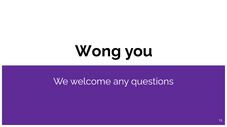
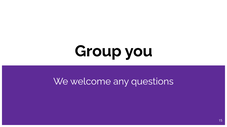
Wong: Wong -> Group
